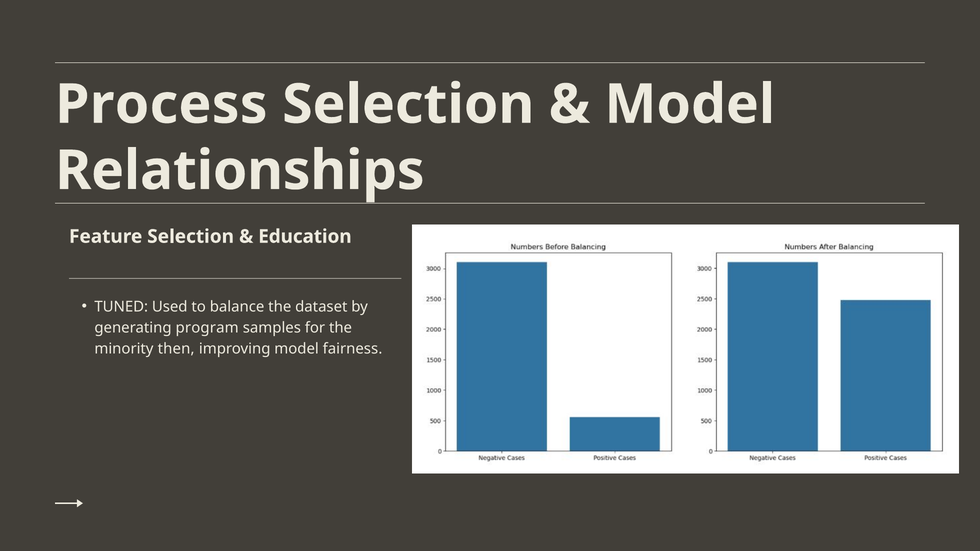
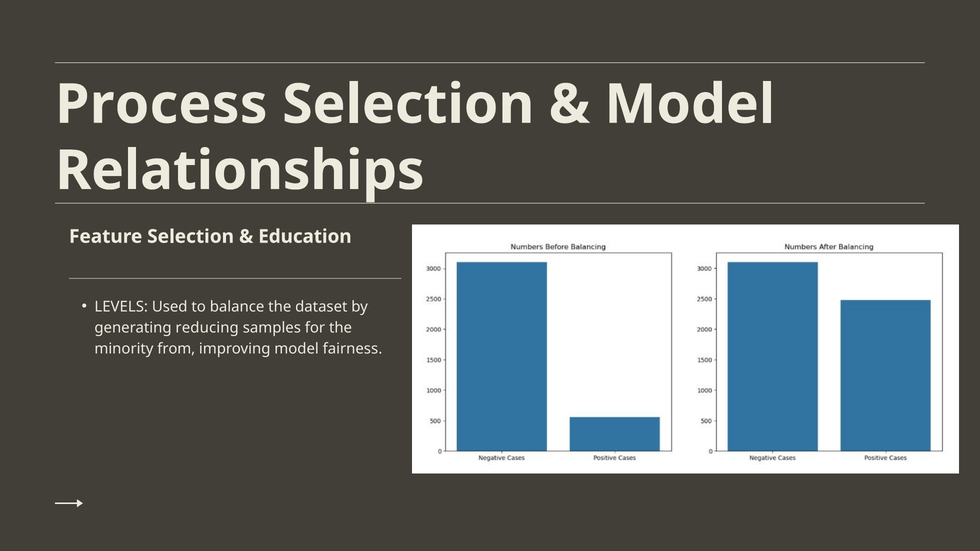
TUNED: TUNED -> LEVELS
program: program -> reducing
then: then -> from
